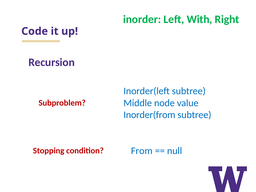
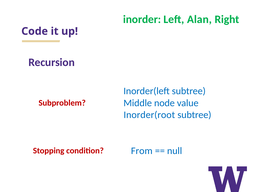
With: With -> Alan
Inorder(from: Inorder(from -> Inorder(root
